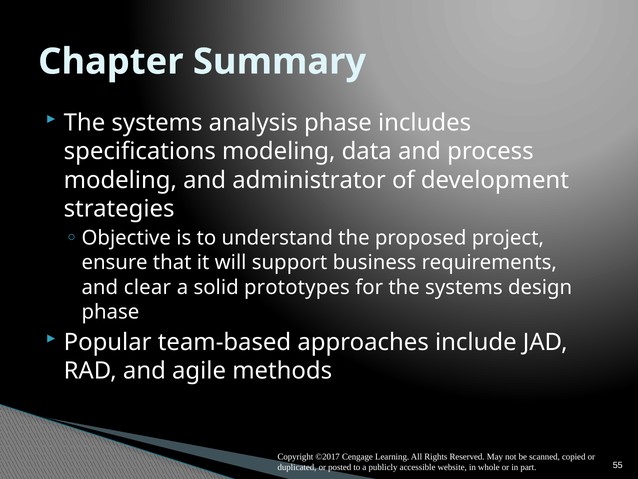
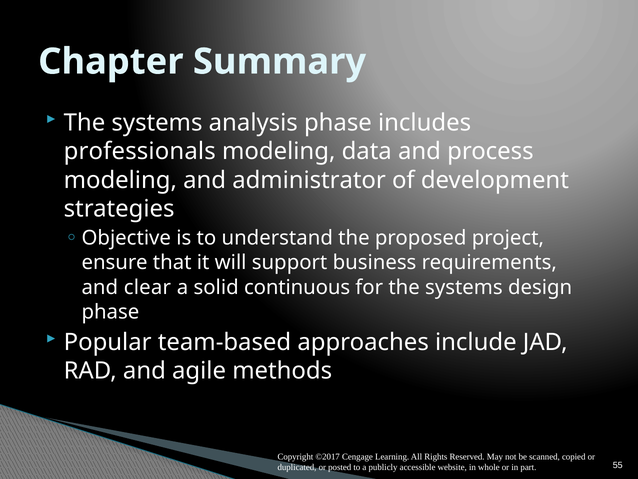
specifications: specifications -> professionals
prototypes: prototypes -> continuous
